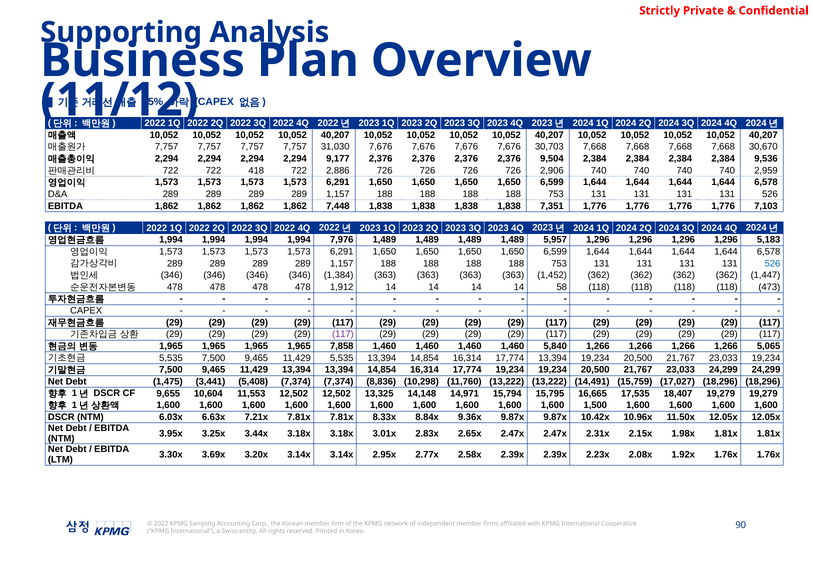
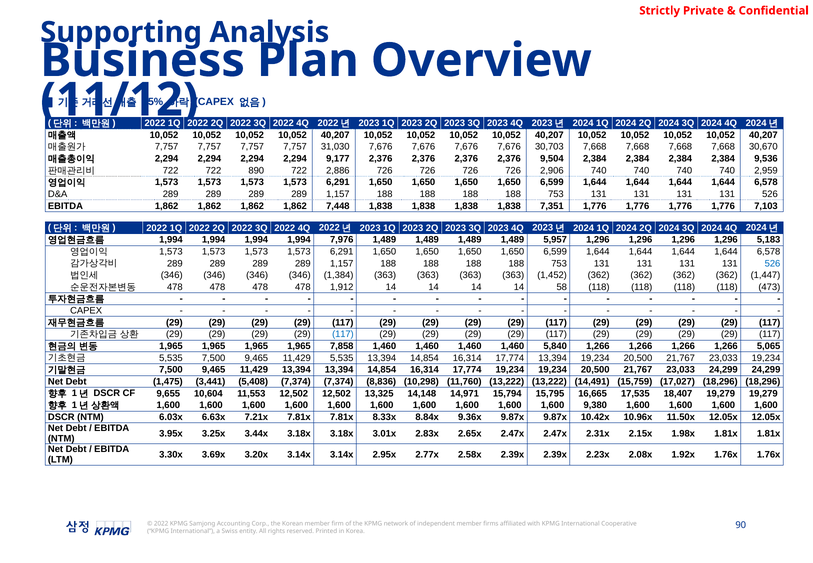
418: 418 -> 890
117 at (343, 334) colour: purple -> blue
1,500: 1,500 -> 9,380
